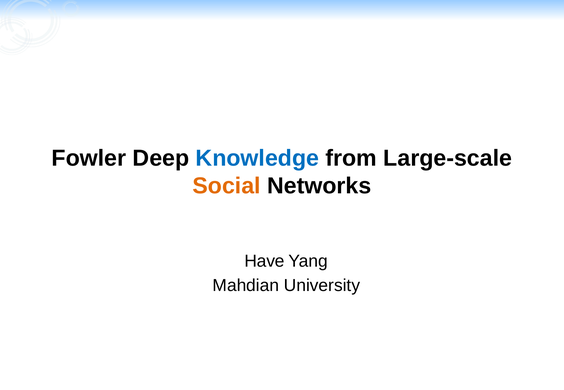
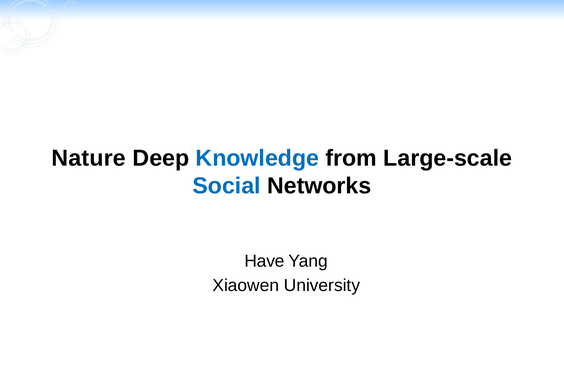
Fowler: Fowler -> Nature
Social colour: orange -> blue
Mahdian: Mahdian -> Xiaowen
